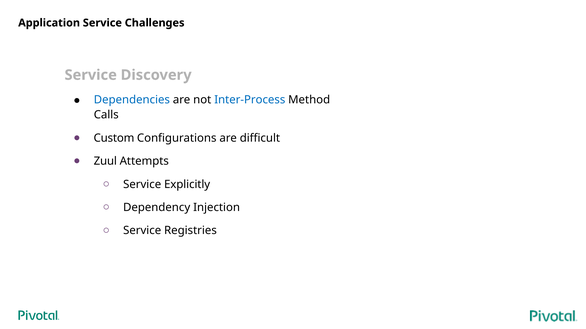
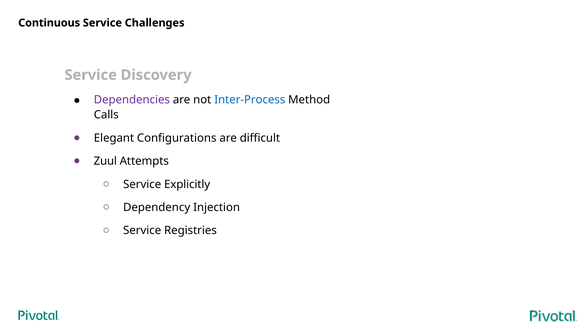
Application: Application -> Continuous
Dependencies colour: blue -> purple
Custom: Custom -> Elegant
